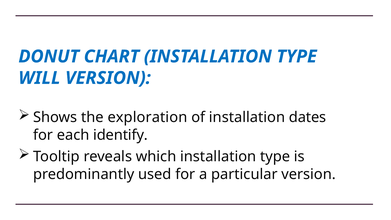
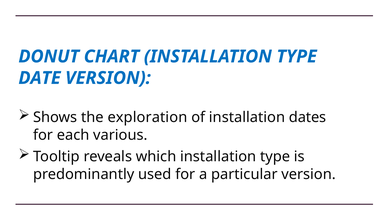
WILL: WILL -> DATE
identify: identify -> various
